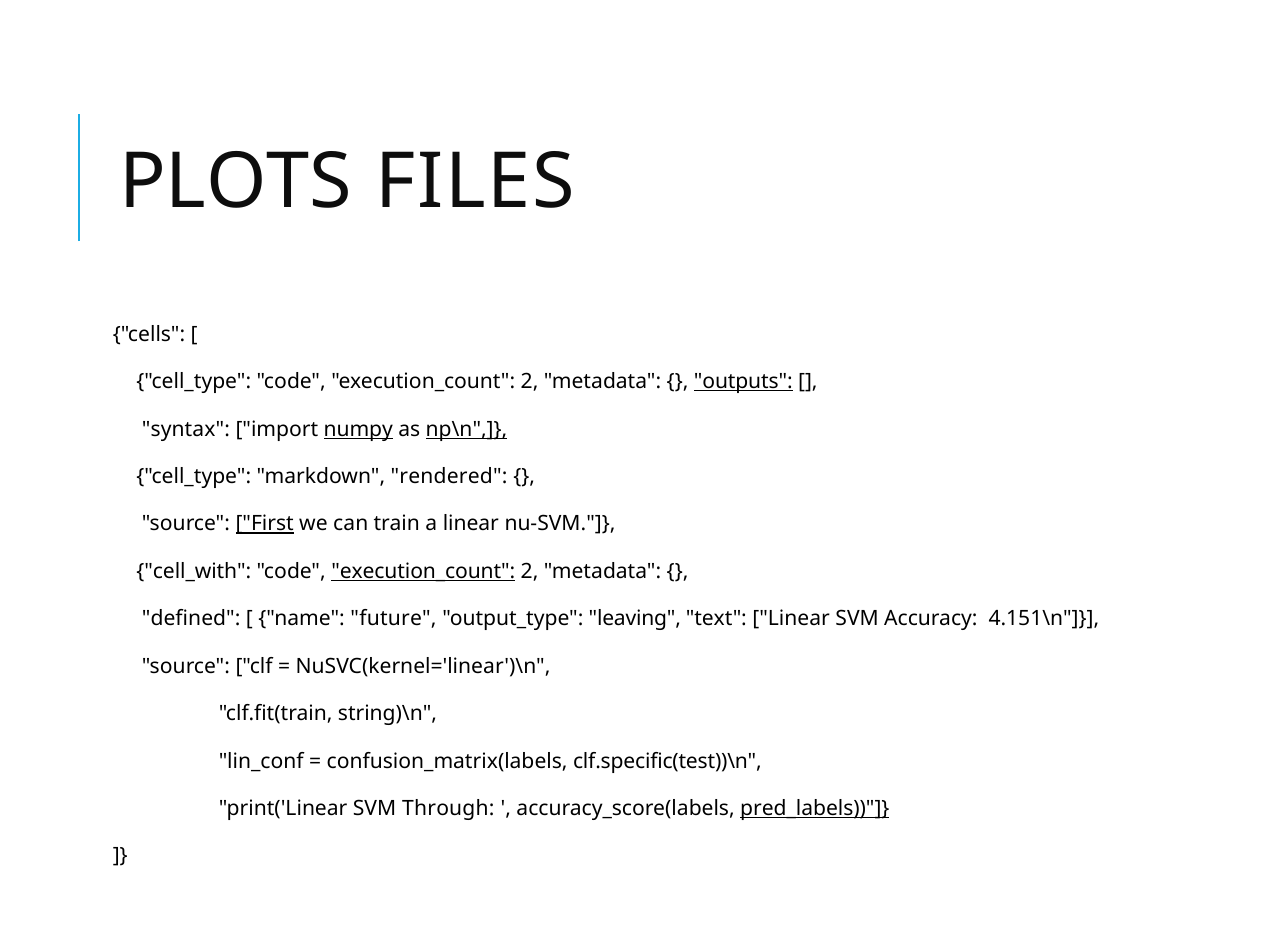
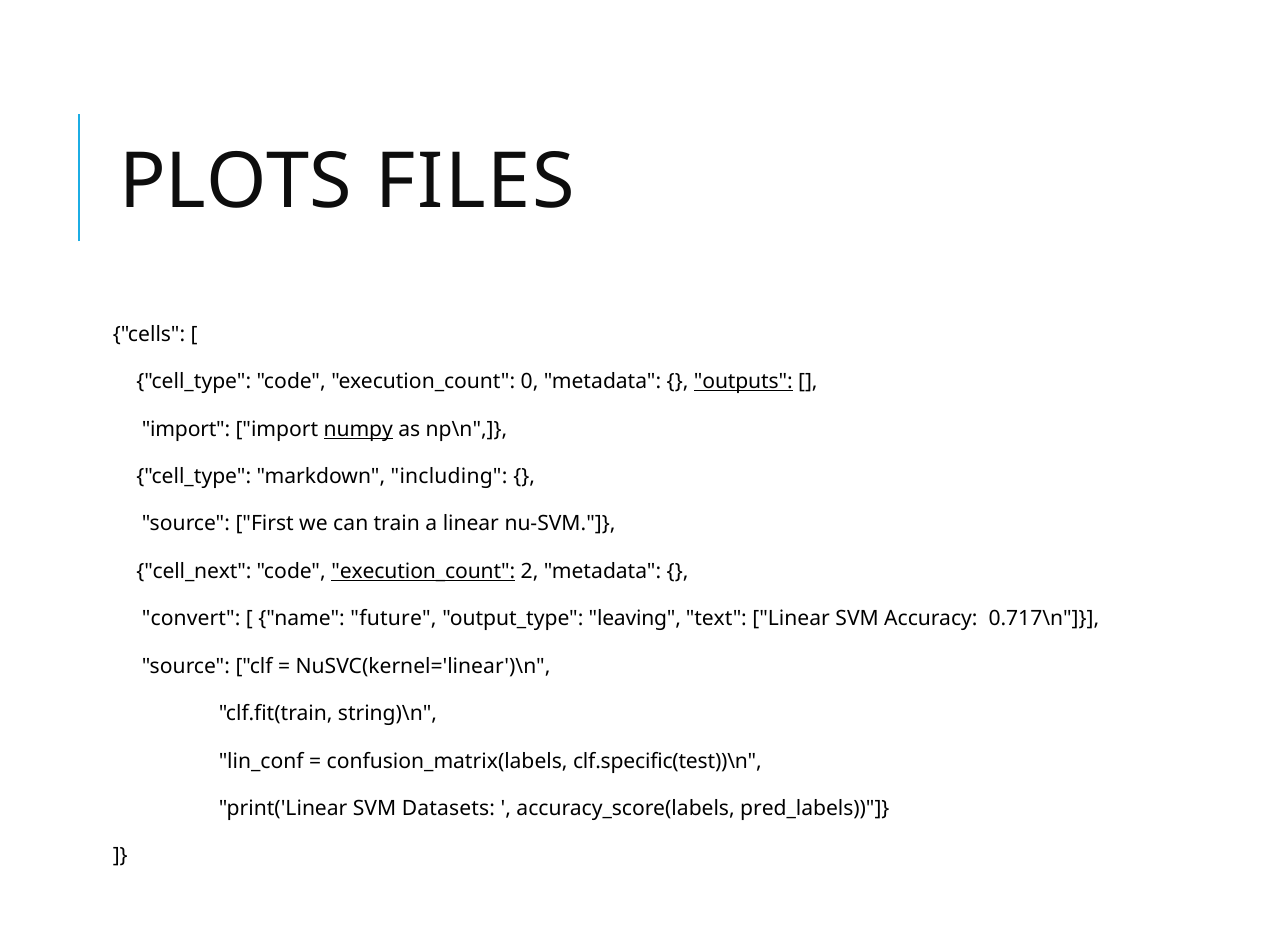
cell_type code execution_count 2: 2 -> 0
syntax at (186, 429): syntax -> import
np\n underline: present -> none
rendered: rendered -> including
First underline: present -> none
cell_with: cell_with -> cell_next
defined: defined -> convert
4.151\n: 4.151\n -> 0.717\n
Through: Through -> Datasets
pred_labels underline: present -> none
